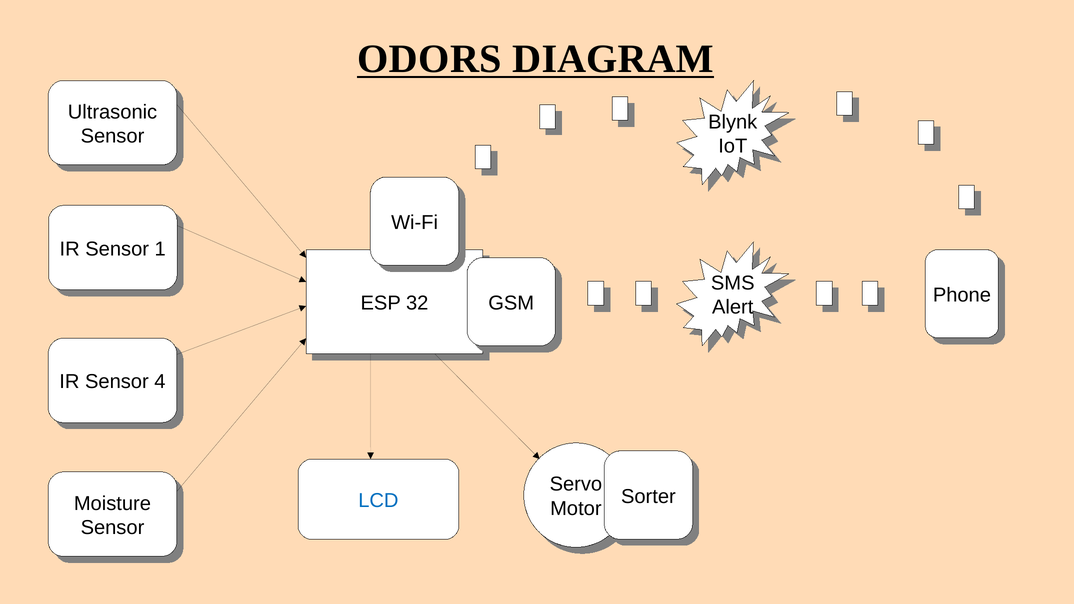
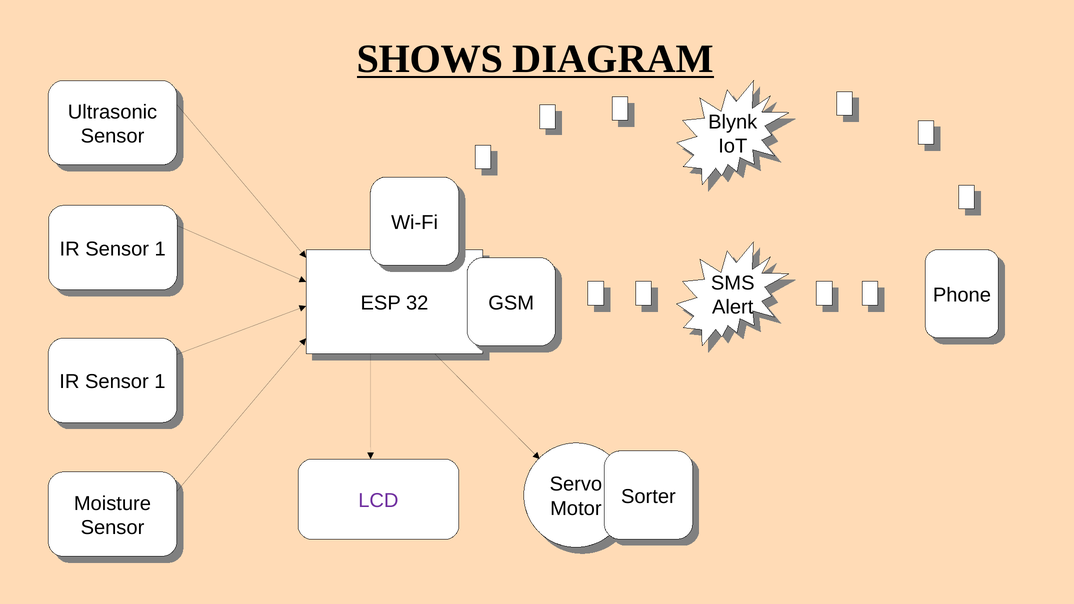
ODORS: ODORS -> SHOWS
4 at (160, 382): 4 -> 1
LCD colour: blue -> purple
